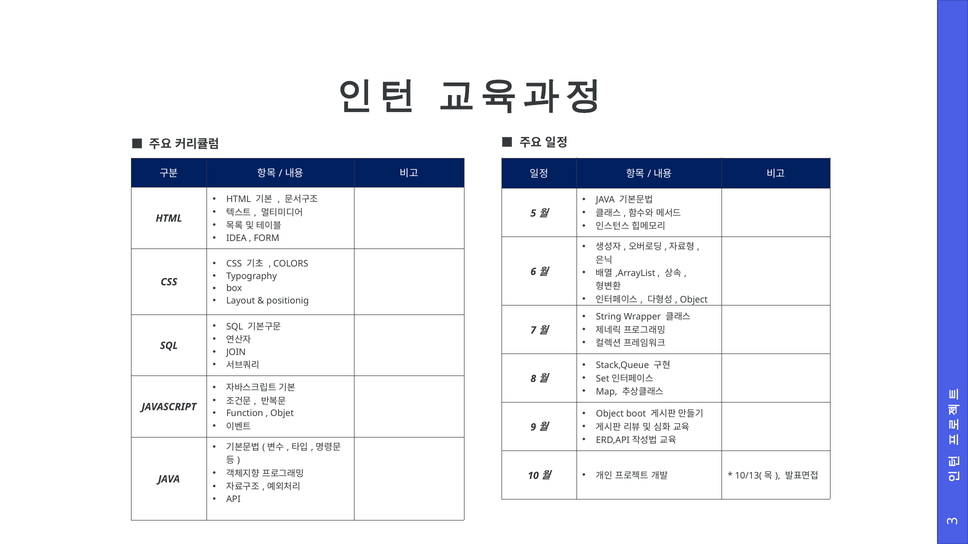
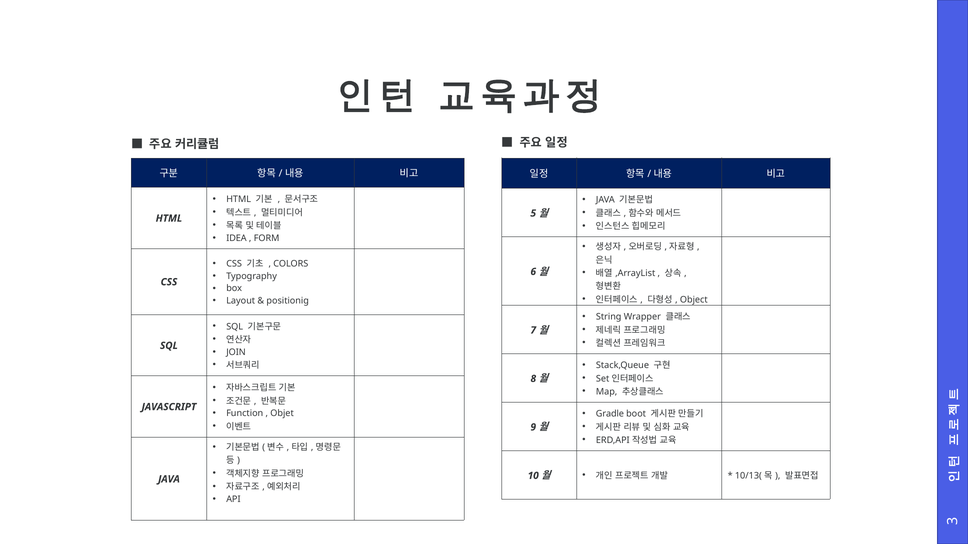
Object at (610, 414): Object -> Gradle
